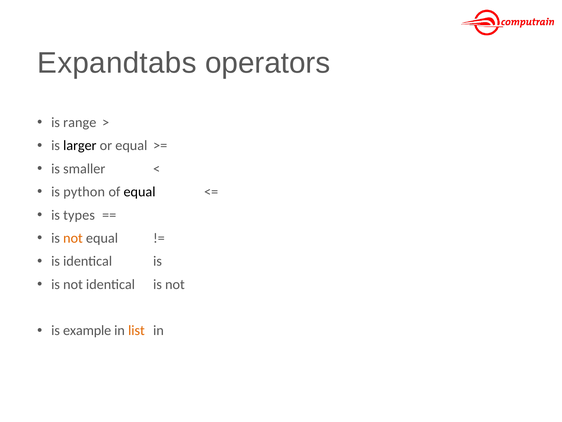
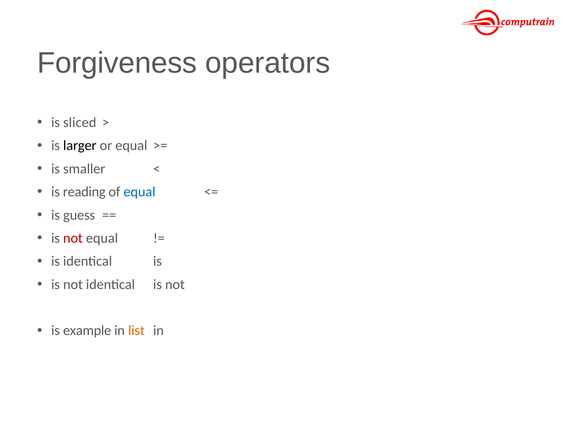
Expandtabs: Expandtabs -> Forgiveness
range: range -> sliced
python: python -> reading
equal at (140, 192) colour: black -> blue
types: types -> guess
not at (73, 238) colour: orange -> red
